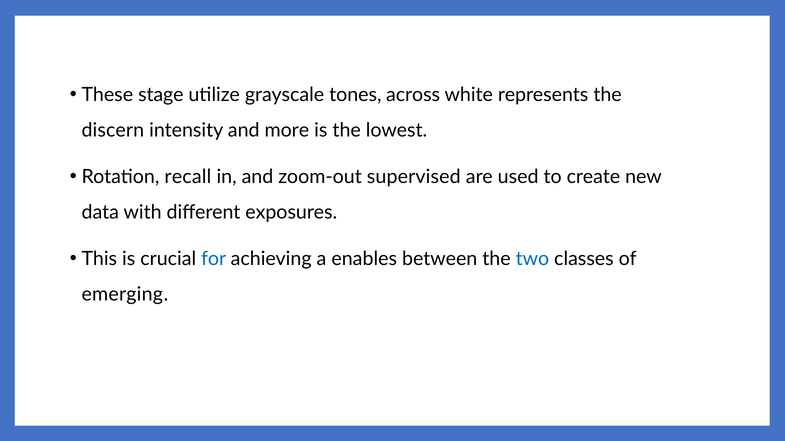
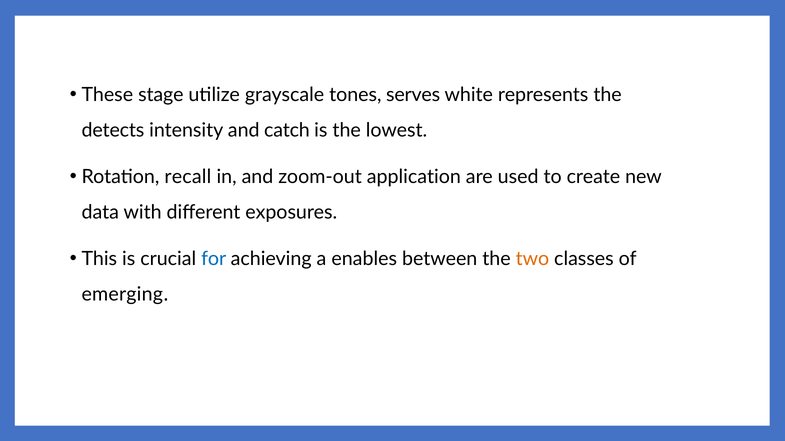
across: across -> serves
discern: discern -> detects
more: more -> catch
supervised: supervised -> application
two colour: blue -> orange
